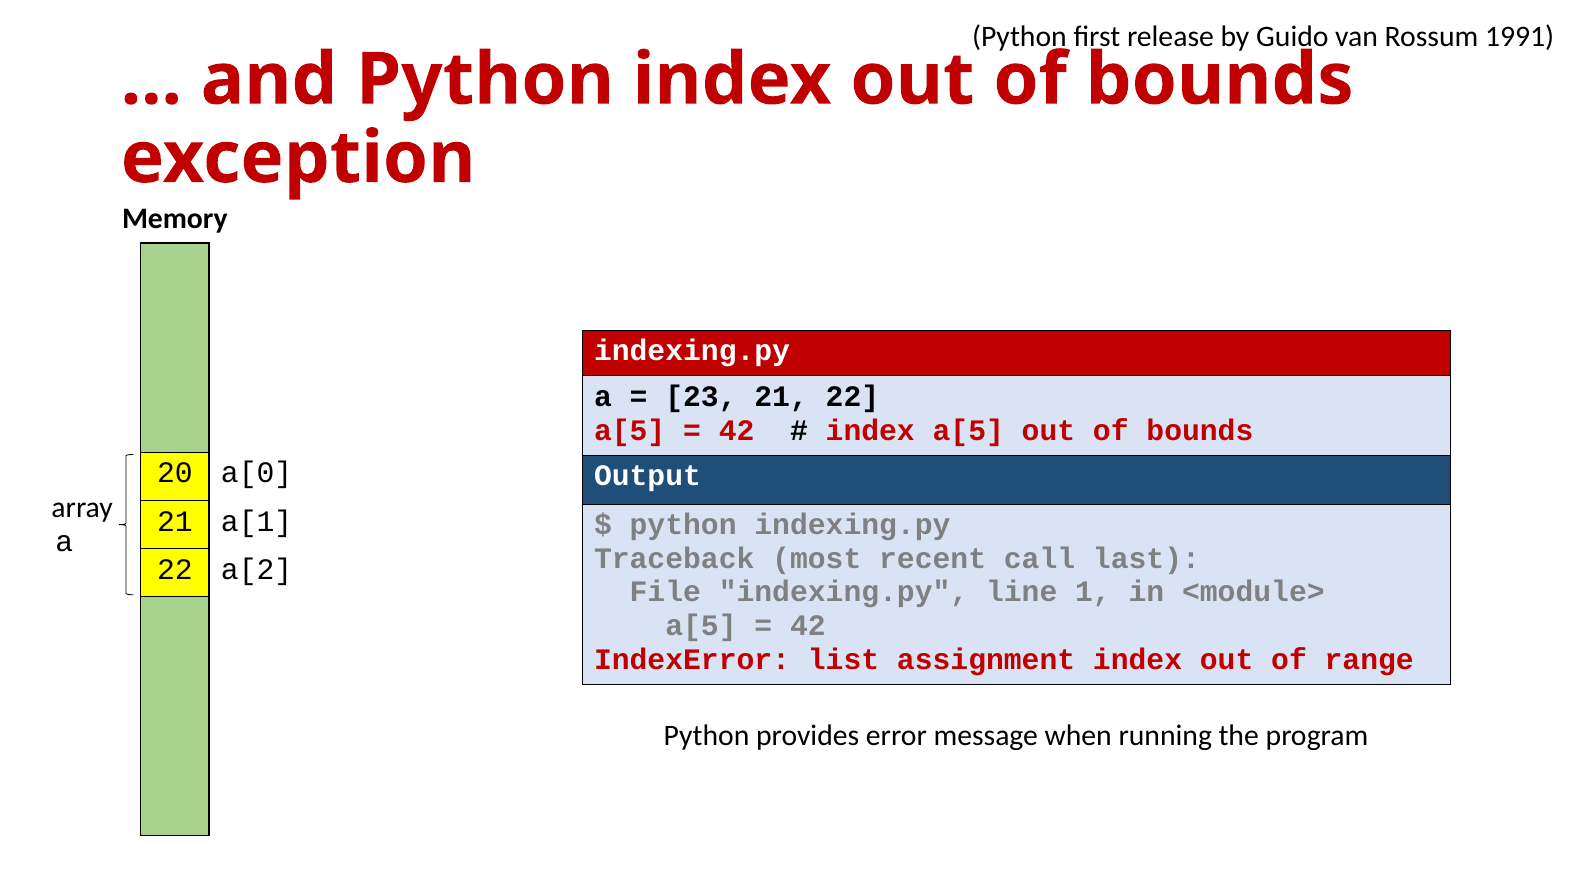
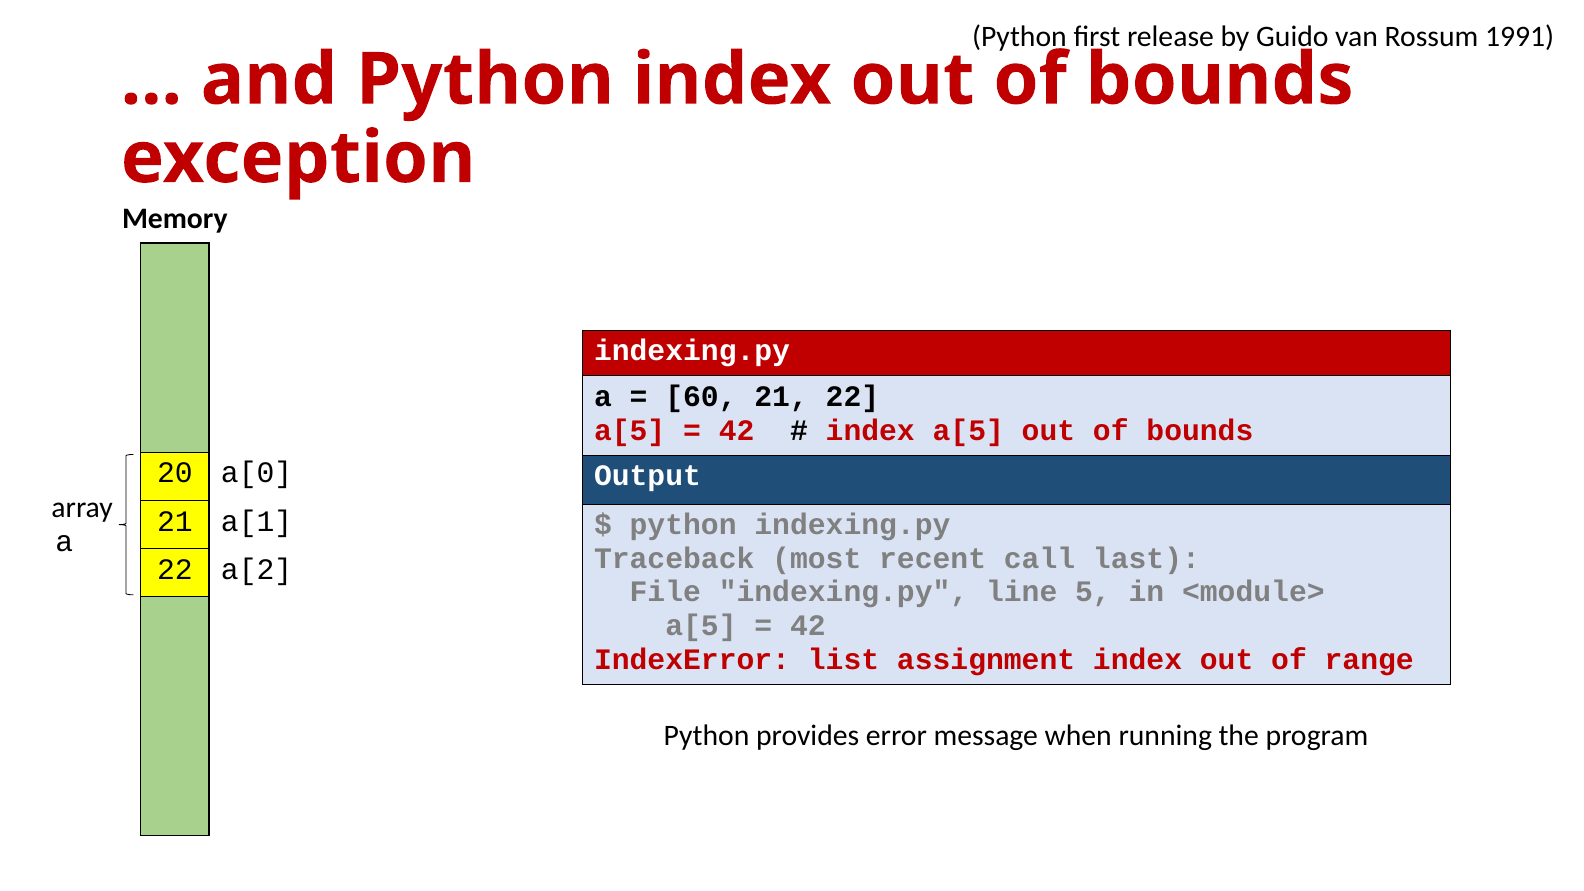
23: 23 -> 60
1: 1 -> 5
